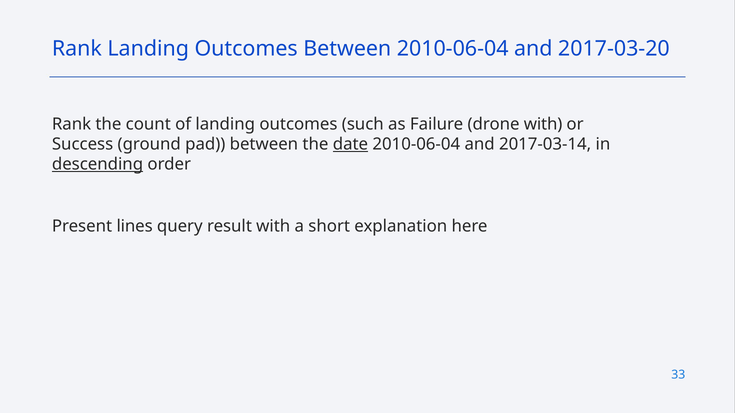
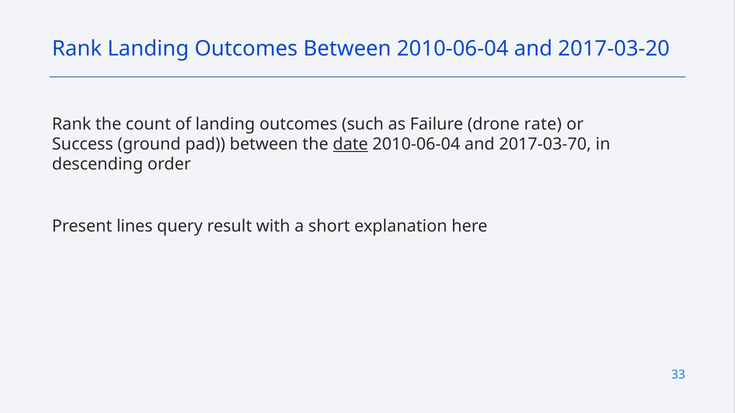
drone with: with -> rate
2017-03-14: 2017-03-14 -> 2017-03-70
descending underline: present -> none
